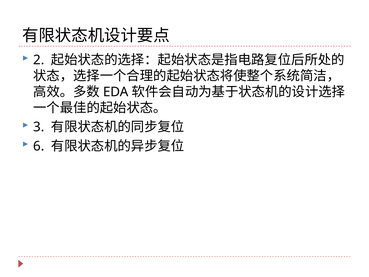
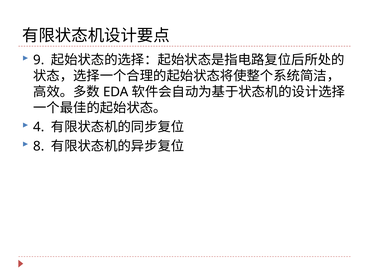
2: 2 -> 9
3: 3 -> 4
6: 6 -> 8
